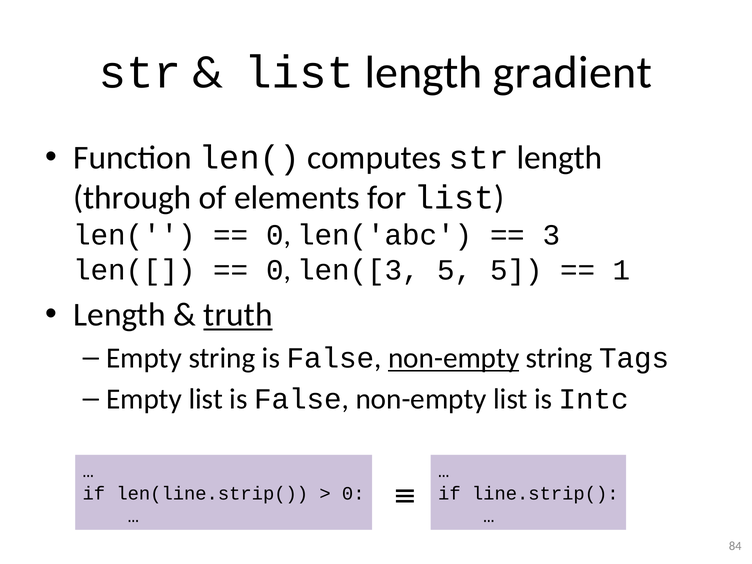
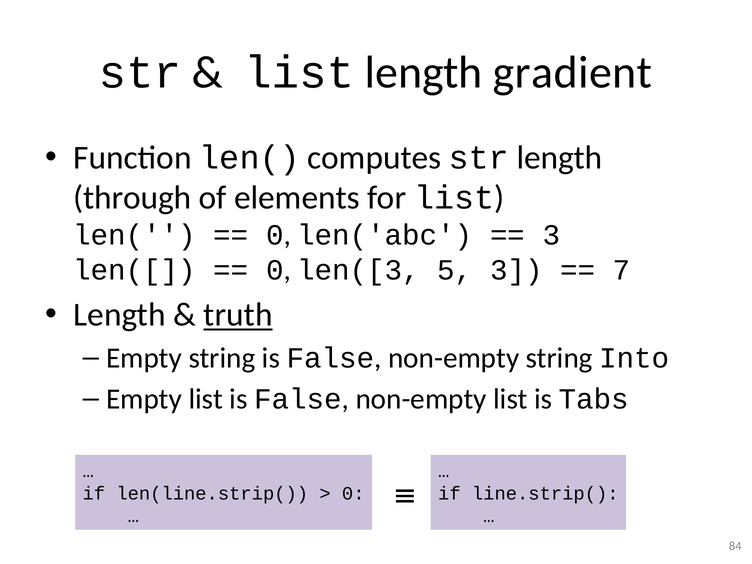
5 5: 5 -> 3
1: 1 -> 7
non-empty at (454, 358) underline: present -> none
Tags: Tags -> Into
Intc: Intc -> Tabs
